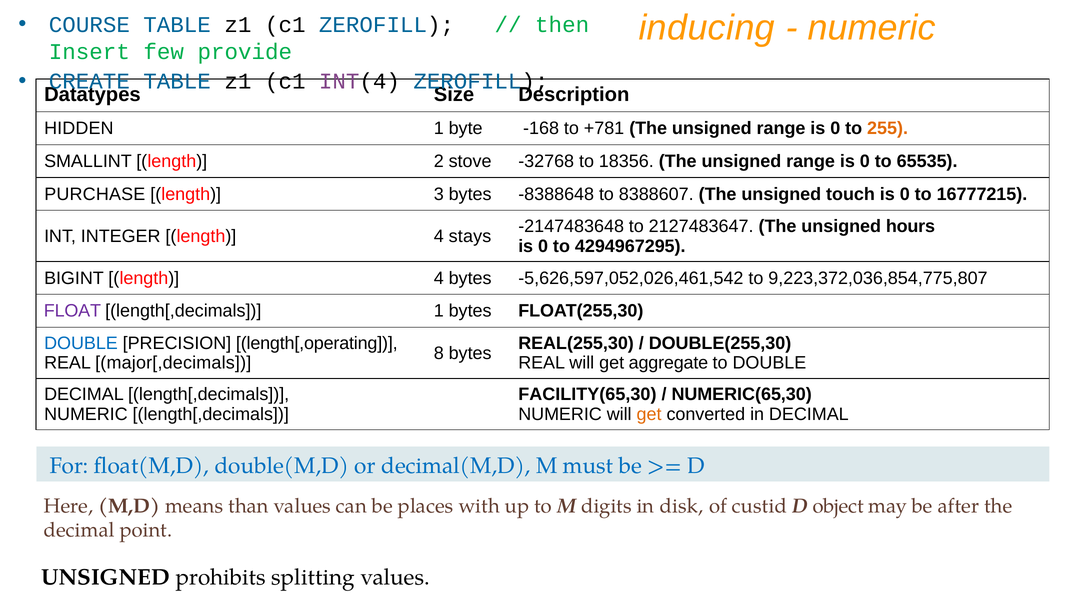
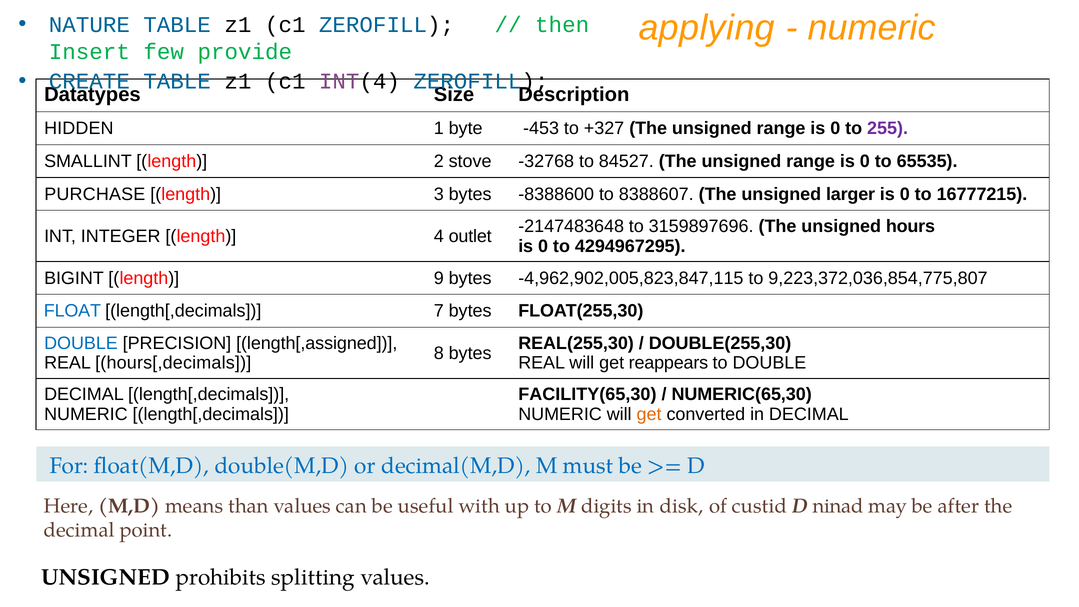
inducing: inducing -> applying
COURSE: COURSE -> NATURE
-168: -168 -> -453
+781: +781 -> +327
255 colour: orange -> purple
18356: 18356 -> 84527
-8388648: -8388648 -> -8388600
touch: touch -> larger
2127483647: 2127483647 -> 3159897696
stays: stays -> outlet
BIGINT length 4: 4 -> 9
-5,626,597,052,026,461,542: -5,626,597,052,026,461,542 -> -4,962,902,005,823,847,115
FLOAT colour: purple -> blue
length[,decimals 1: 1 -> 7
length[,operating: length[,operating -> length[,assigned
major[,decimals: major[,decimals -> hours[,decimals
aggregate: aggregate -> reappears
places: places -> useful
object: object -> ninad
